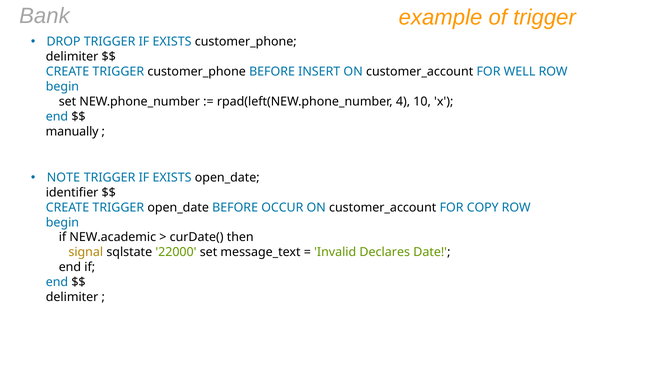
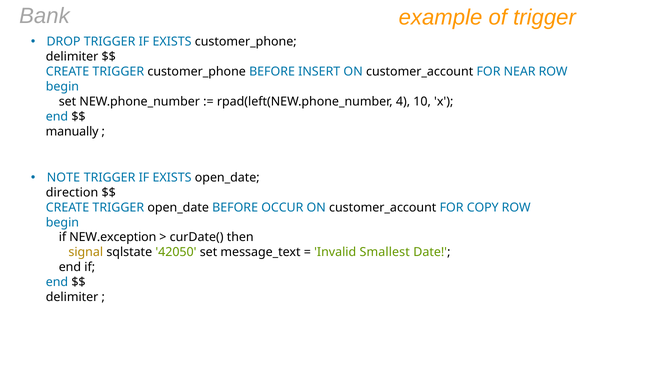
WELL: WELL -> NEAR
identifier: identifier -> direction
NEW.academic: NEW.academic -> NEW.exception
22000: 22000 -> 42050
Declares: Declares -> Smallest
